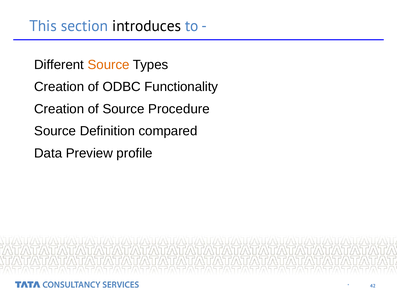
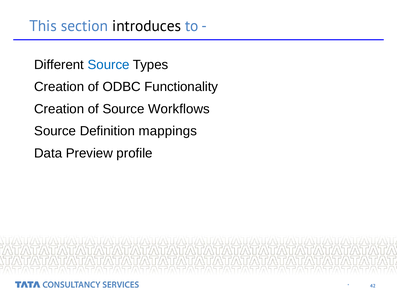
Source at (109, 65) colour: orange -> blue
Procedure: Procedure -> Workflows
compared: compared -> mappings
